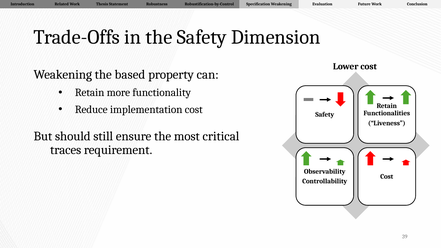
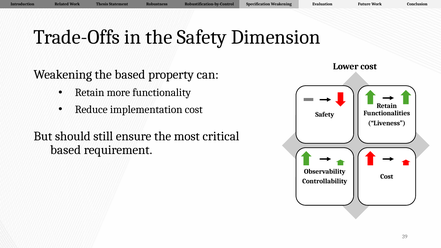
traces at (66, 150): traces -> based
